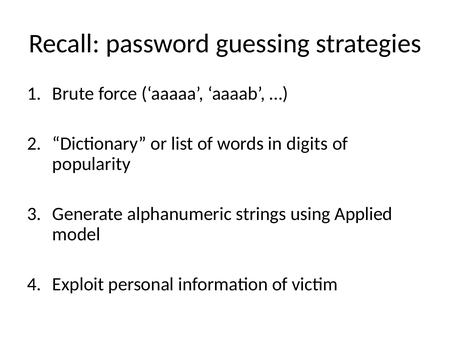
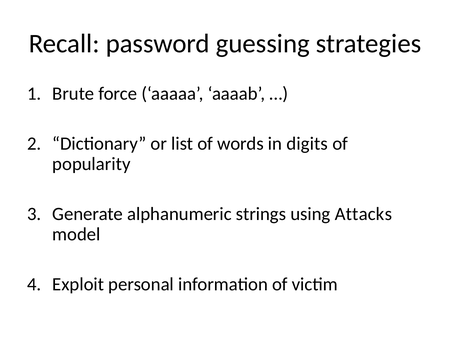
Applied: Applied -> Attacks
